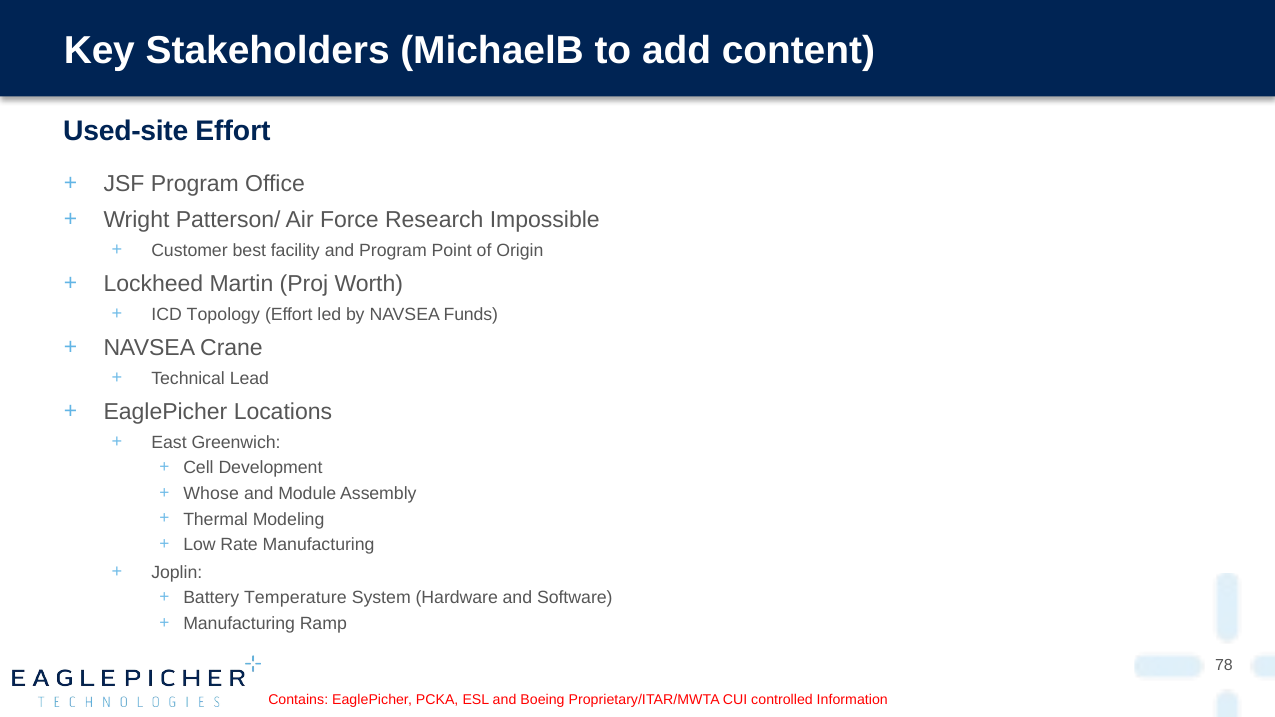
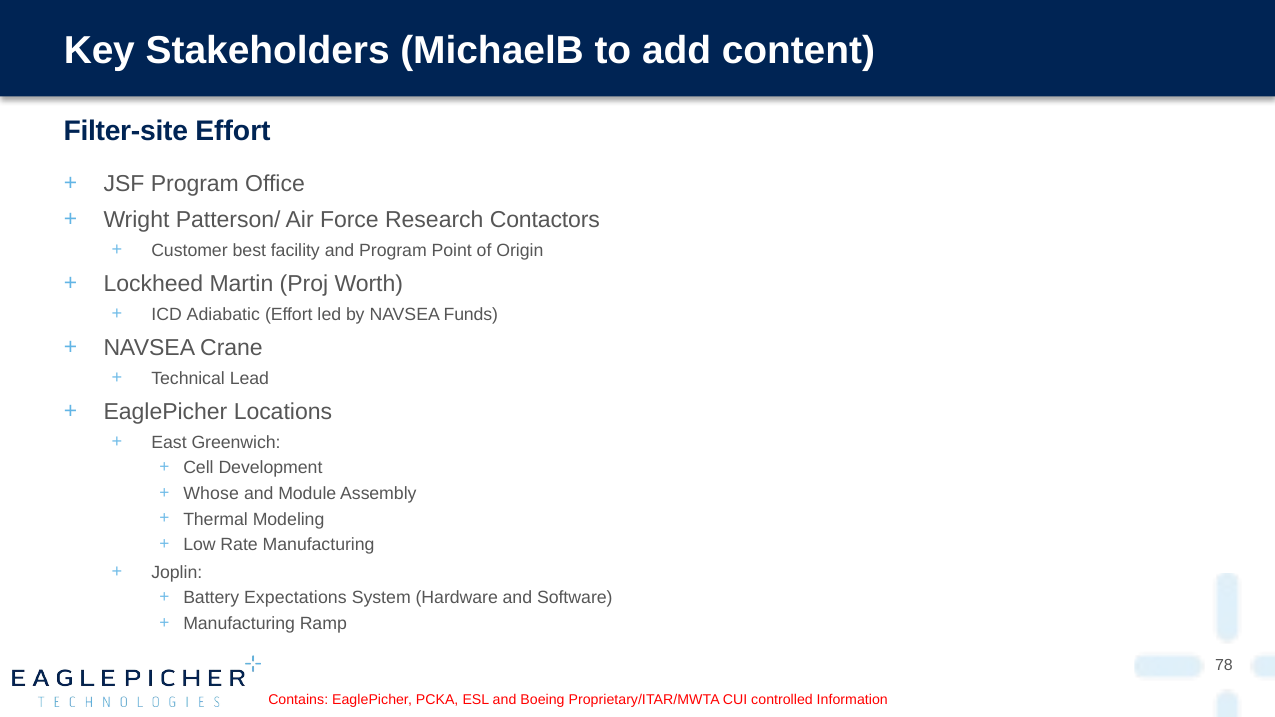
Used-site: Used-site -> Filter-site
Impossible: Impossible -> Contactors
Topology: Topology -> Adiabatic
Temperature: Temperature -> Expectations
